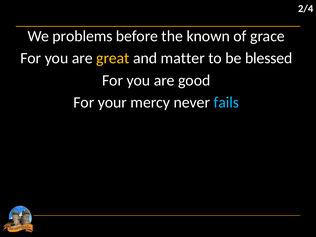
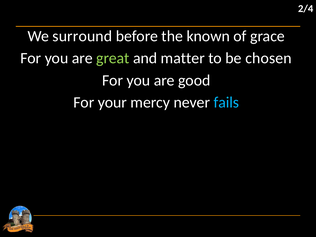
problems: problems -> surround
great colour: yellow -> light green
blessed: blessed -> chosen
